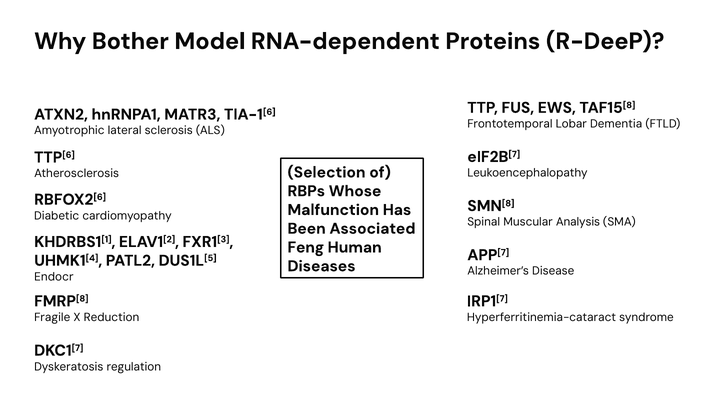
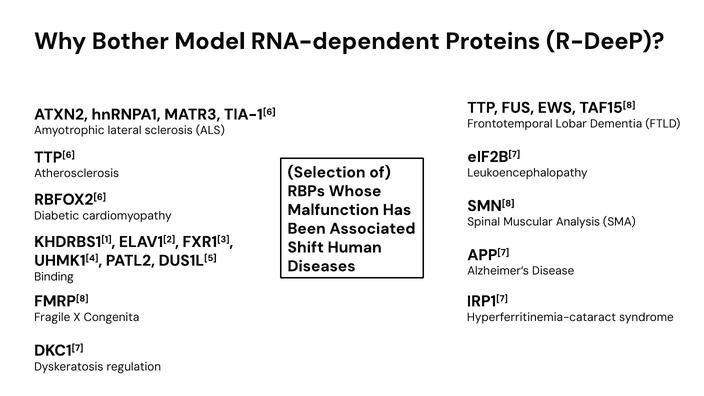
Feng: Feng -> Shift
Endocr: Endocr -> Binding
Reduction: Reduction -> Congenita
